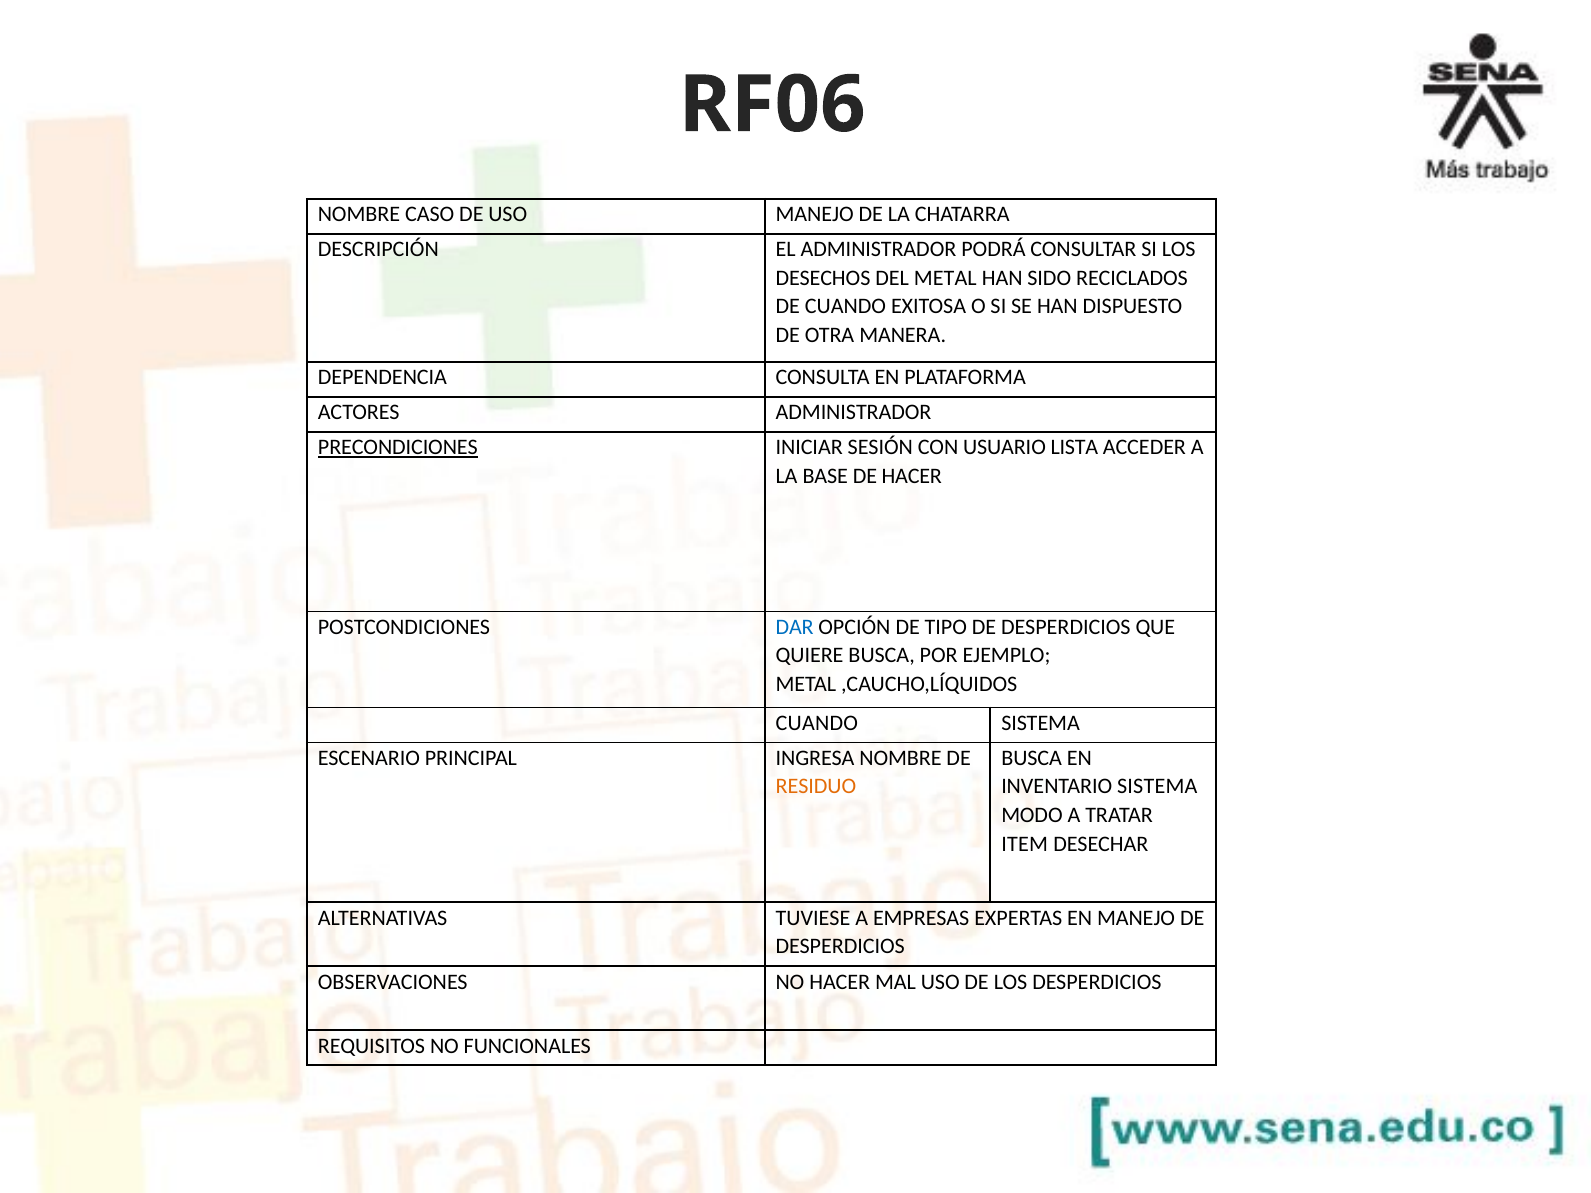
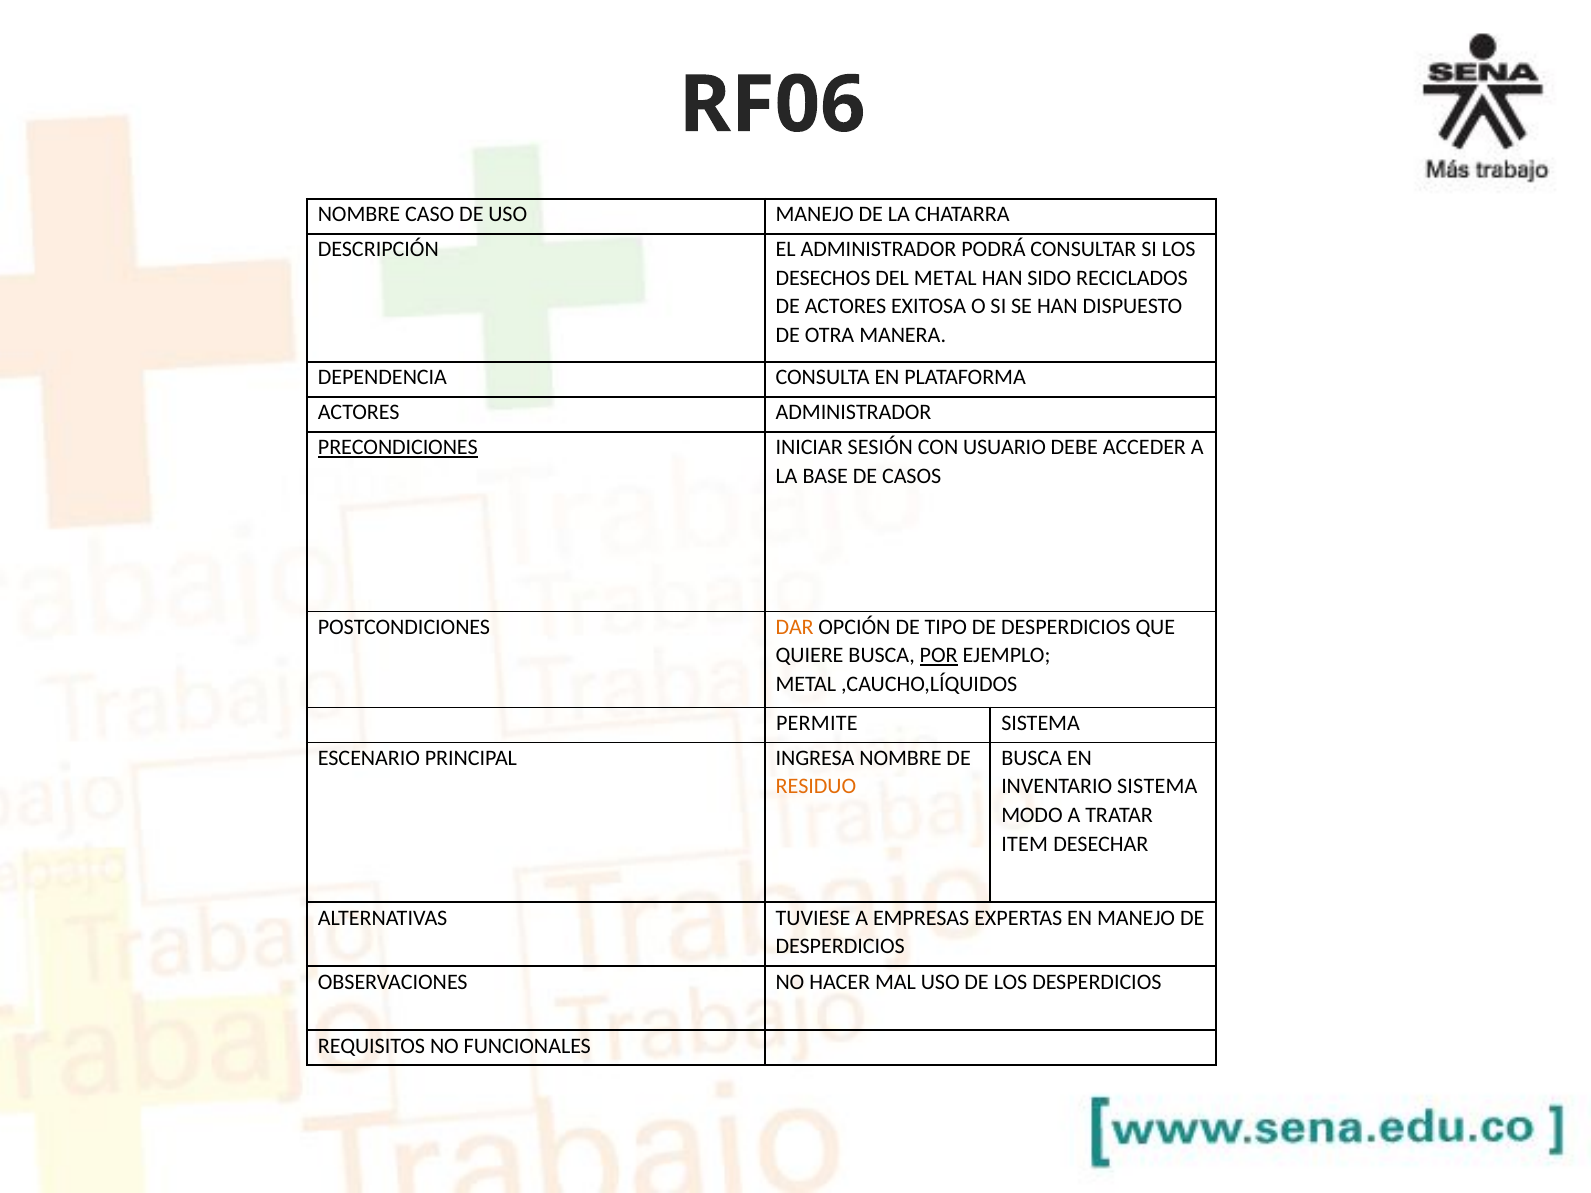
DE CUANDO: CUANDO -> ACTORES
LISTA: LISTA -> DEBE
DE HACER: HACER -> CASOS
DAR colour: blue -> orange
POR underline: none -> present
CUANDO at (817, 723): CUANDO -> PERMITE
